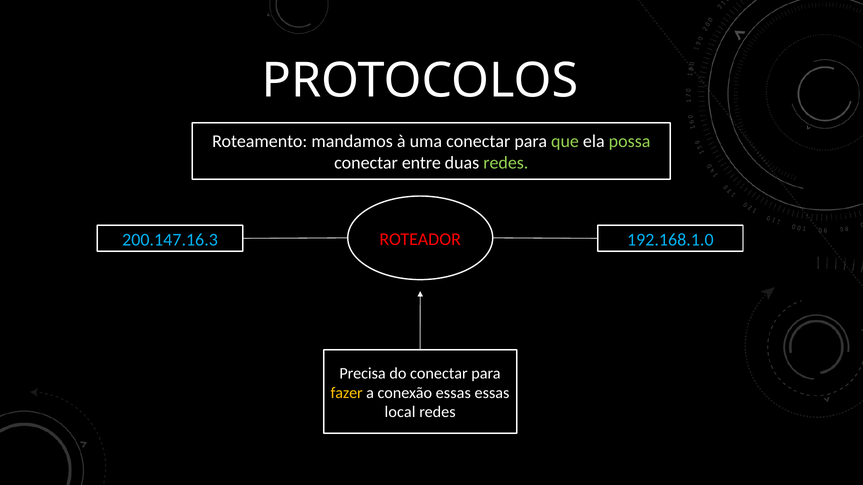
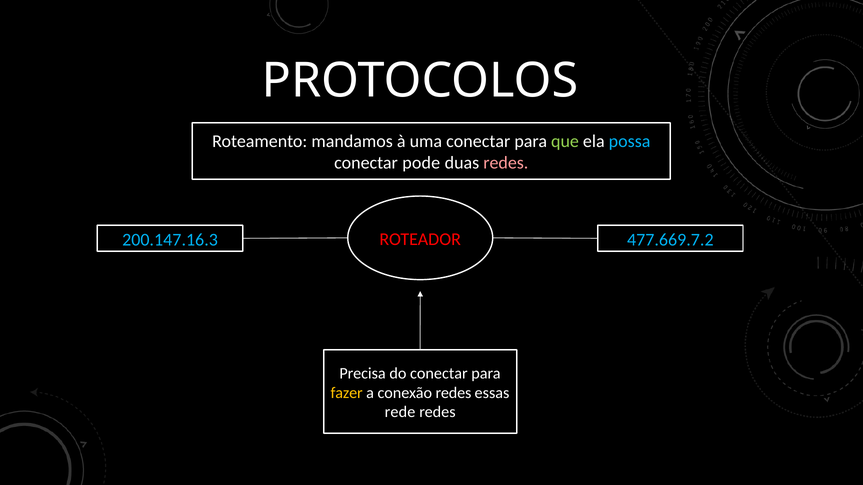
possa colour: light green -> light blue
entre: entre -> pode
redes at (506, 163) colour: light green -> pink
192.168.1.0: 192.168.1.0 -> 477.669.7.2
conexão essas: essas -> redes
local: local -> rede
